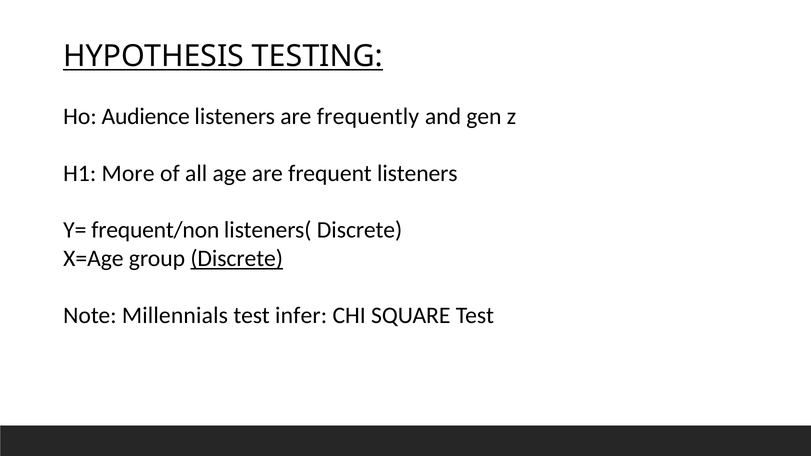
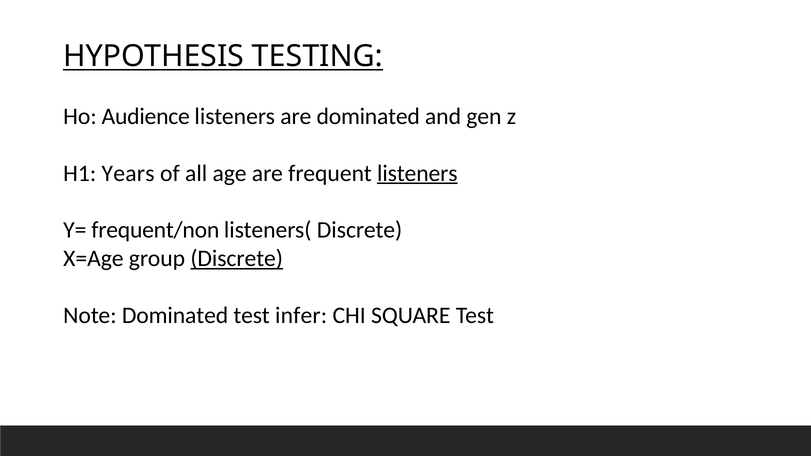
are frequently: frequently -> dominated
More: More -> Years
listeners at (417, 173) underline: none -> present
Note Millennials: Millennials -> Dominated
